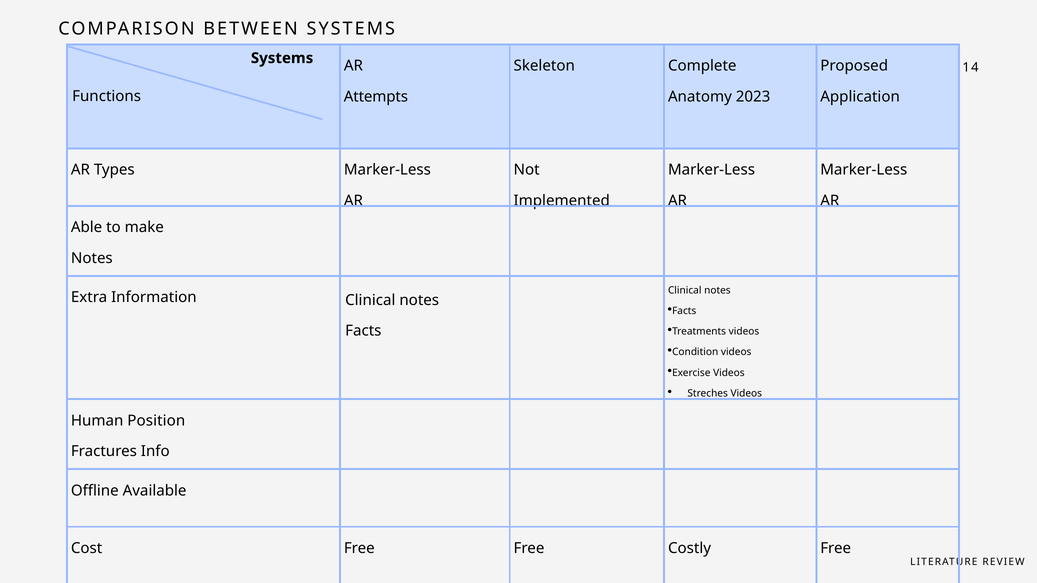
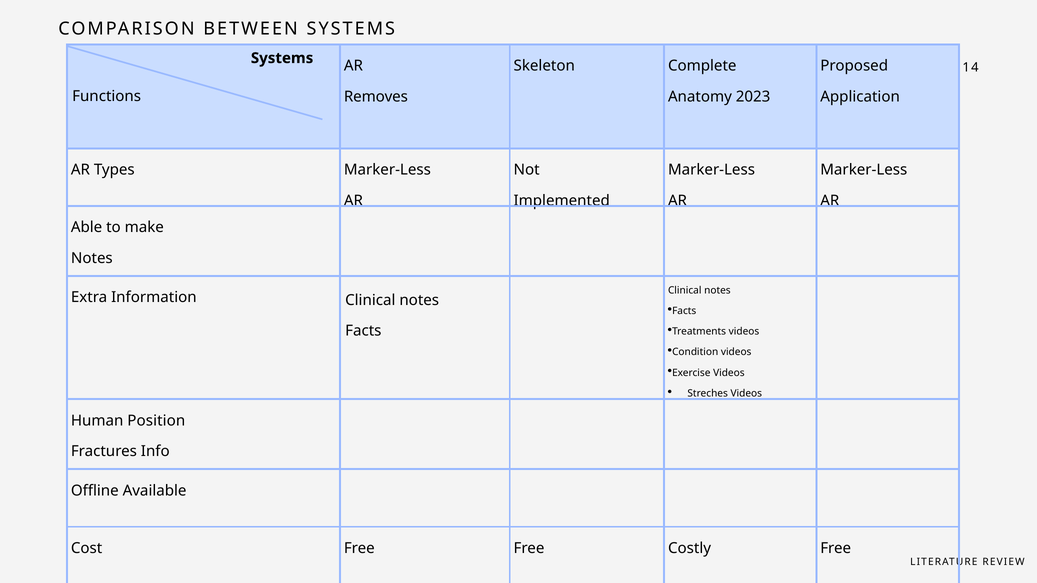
Attempts: Attempts -> Removes
